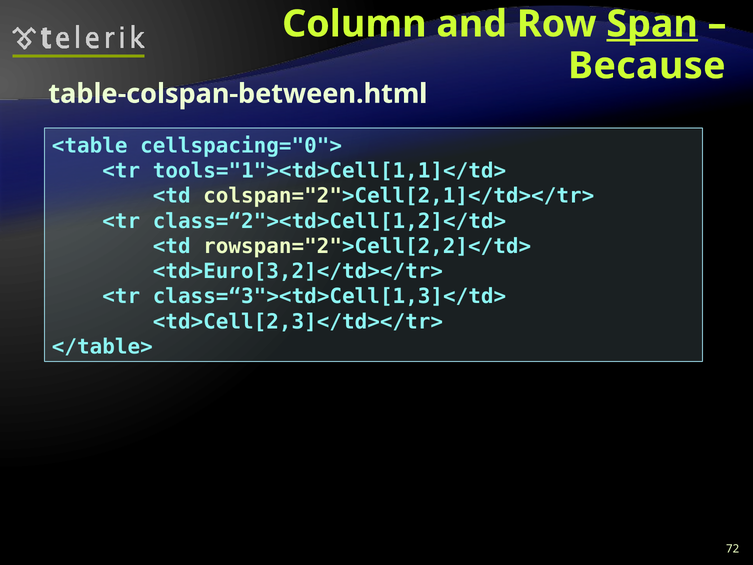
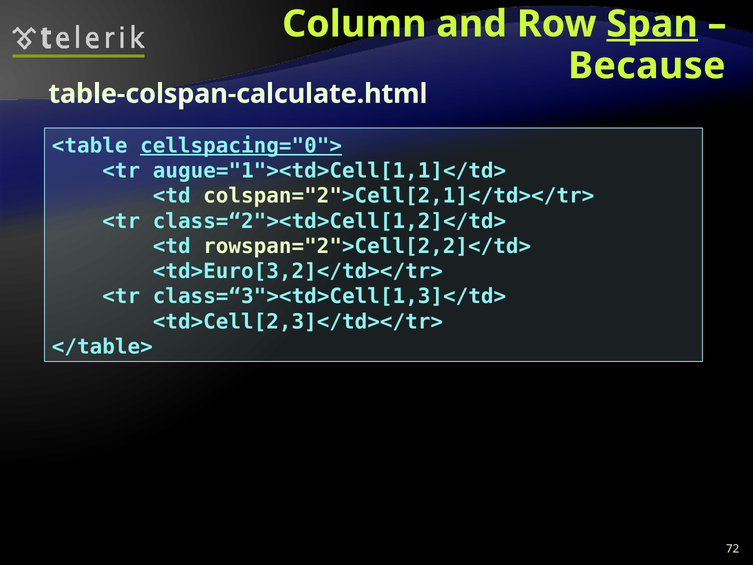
table-colspan-between.html: table-colspan-between.html -> table-colspan-calculate.html
cellspacing="0"> underline: none -> present
tools="1"><td>Cell[1,1]</td>: tools="1"><td>Cell[1,1]</td> -> augue="1"><td>Cell[1,1]</td>
